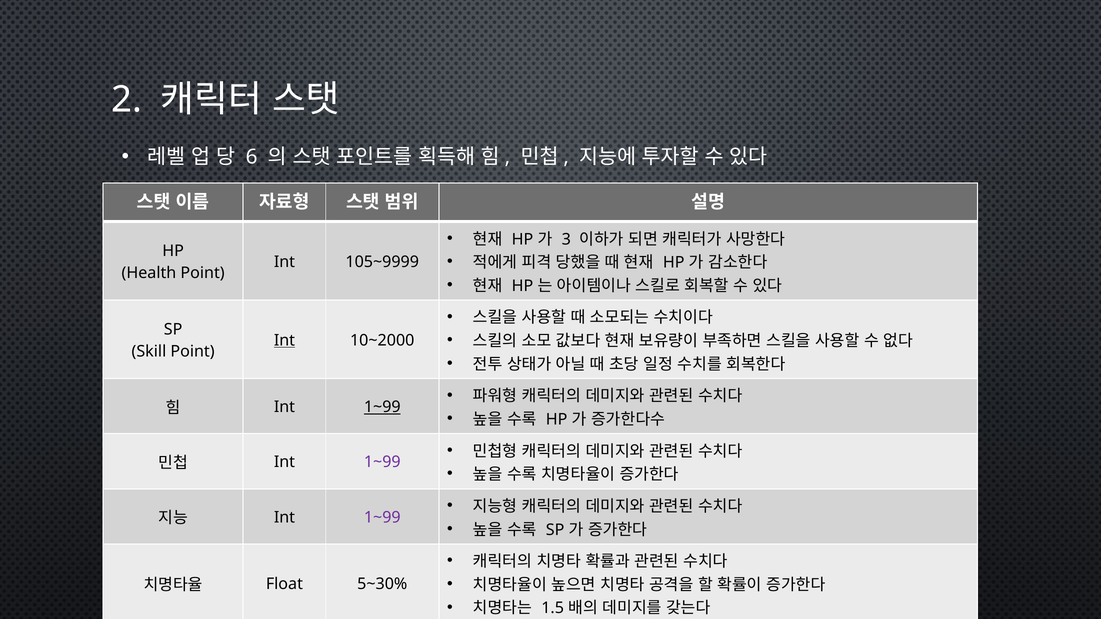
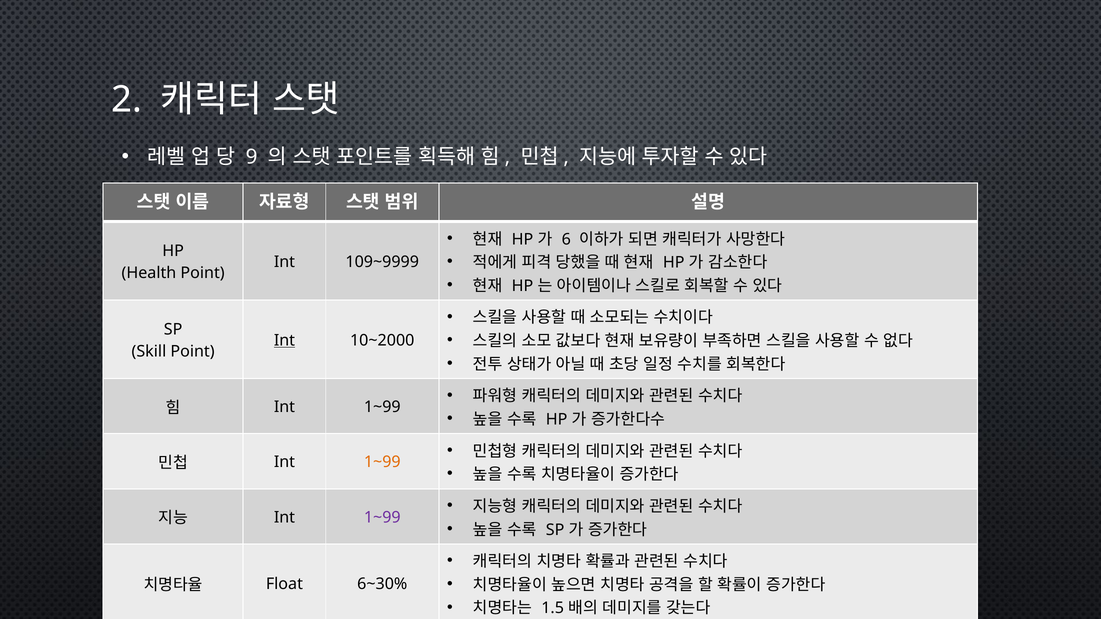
6: 6 -> 9
3: 3 -> 6
105~9999: 105~9999 -> 109~9999
1~99 at (382, 407) underline: present -> none
1~99 at (382, 462) colour: purple -> orange
5~30%: 5~30% -> 6~30%
